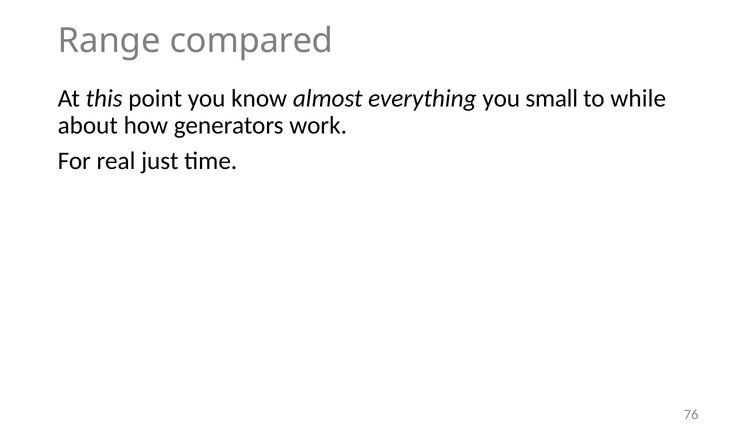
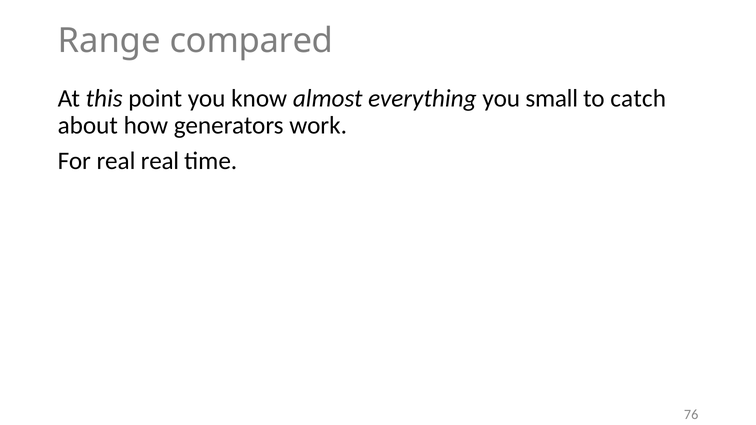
while: while -> catch
real just: just -> real
